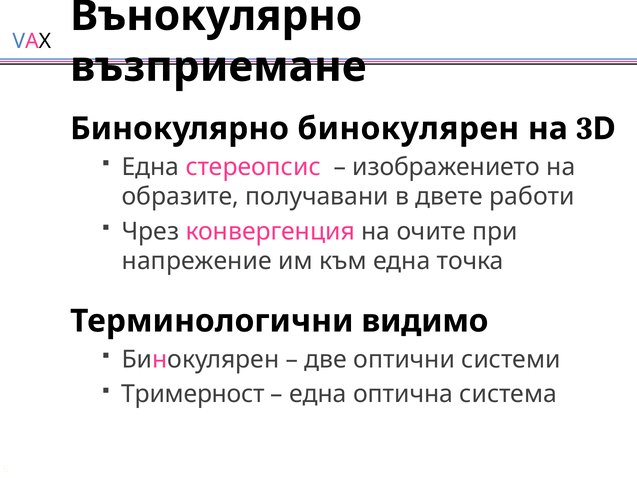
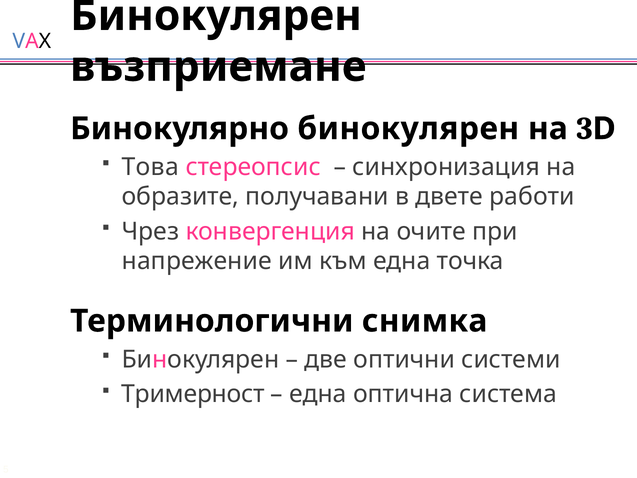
Вънокулярно at (216, 16): Вънокулярно -> Бинокулярен
Една at (151, 167): Една -> Това
изображението: изображението -> синхронизация
видимо: видимо -> снимка
